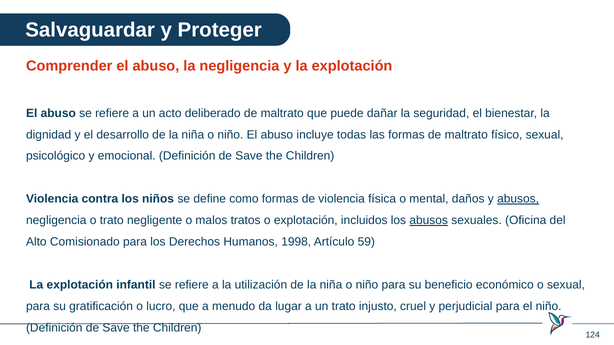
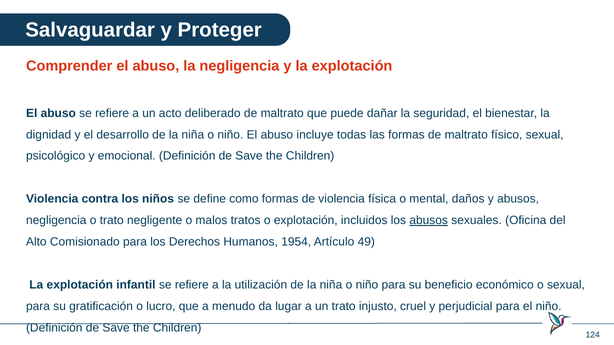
abusos at (518, 199) underline: present -> none
1998: 1998 -> 1954
59: 59 -> 49
